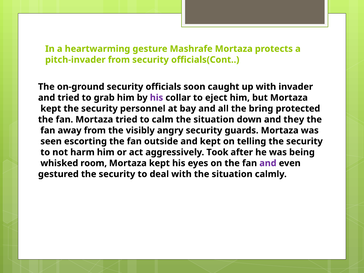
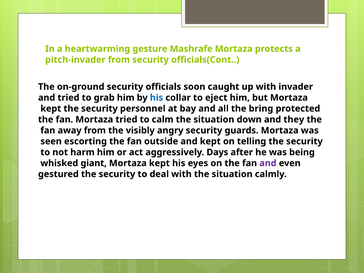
his at (157, 98) colour: purple -> blue
Took: Took -> Days
room: room -> giant
